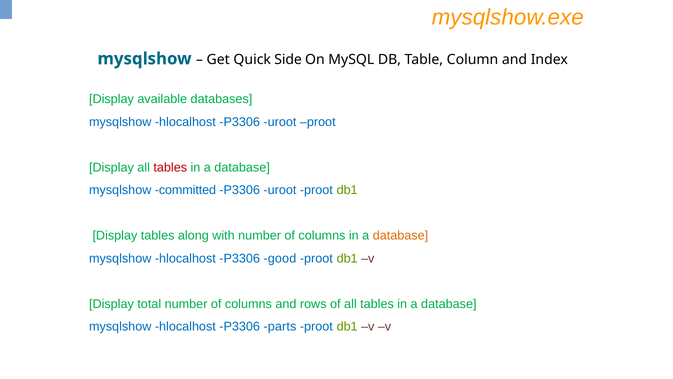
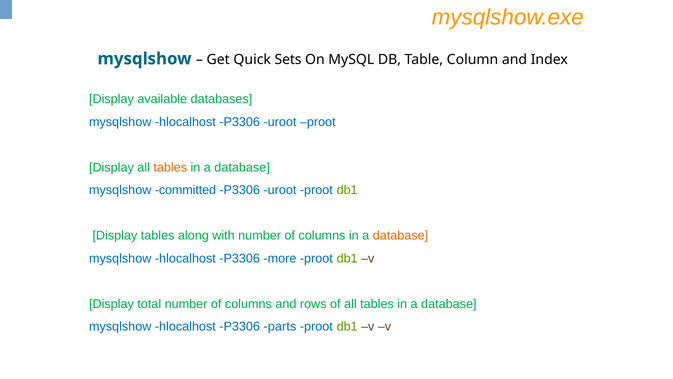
Side: Side -> Sets
tables at (170, 167) colour: red -> orange
good: good -> more
